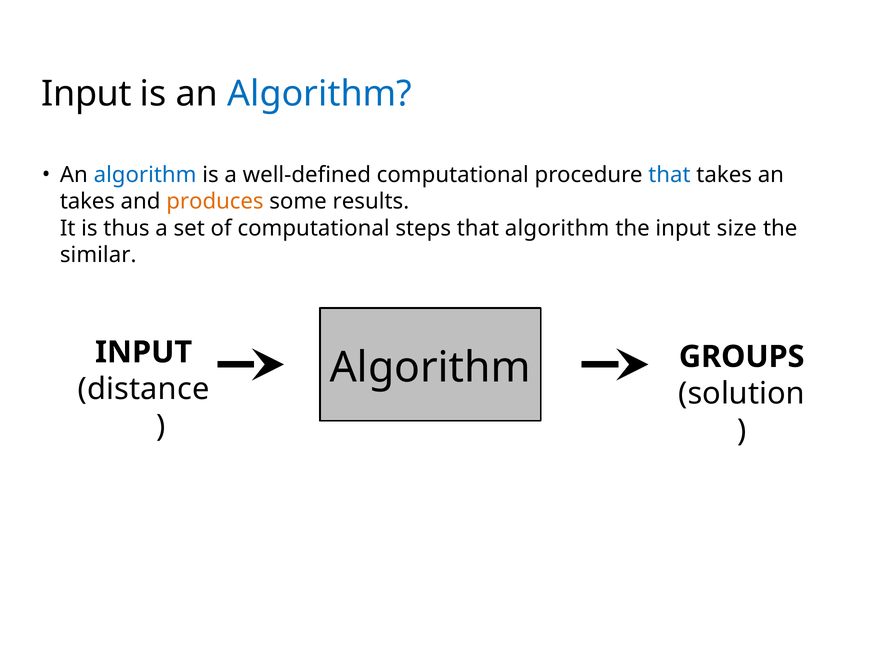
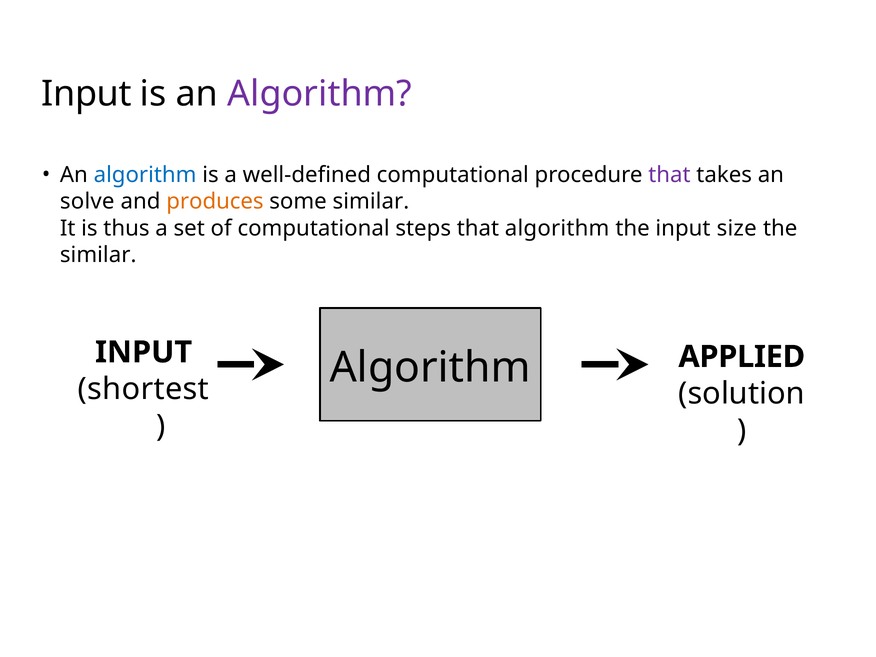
Algorithm at (320, 94) colour: blue -> purple
that at (669, 175) colour: blue -> purple
takes at (87, 202): takes -> solve
some results: results -> similar
GROUPS: GROUPS -> APPLIED
distance: distance -> shortest
